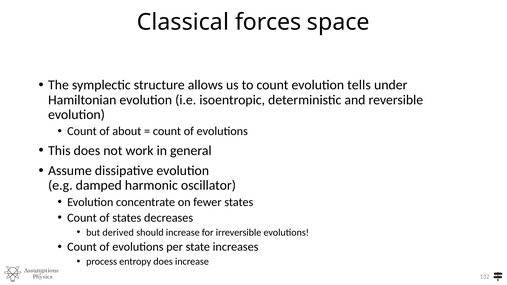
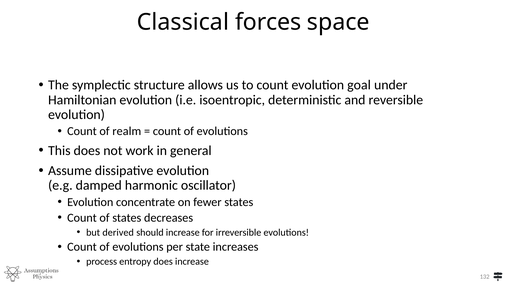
tells: tells -> goal
about: about -> realm
